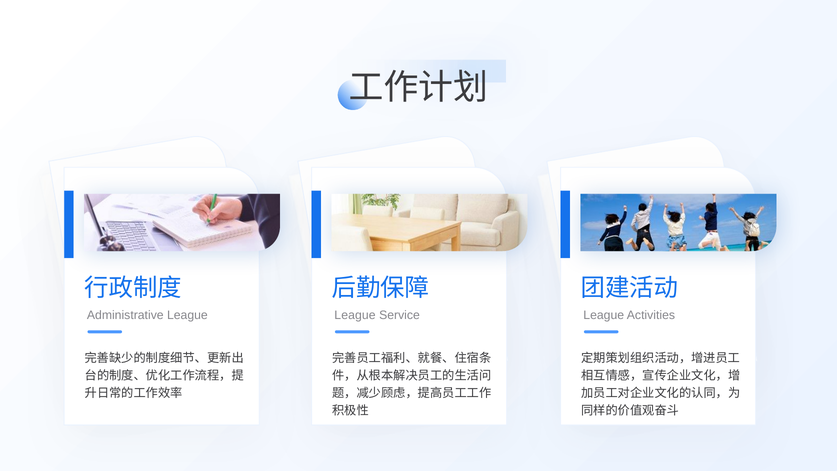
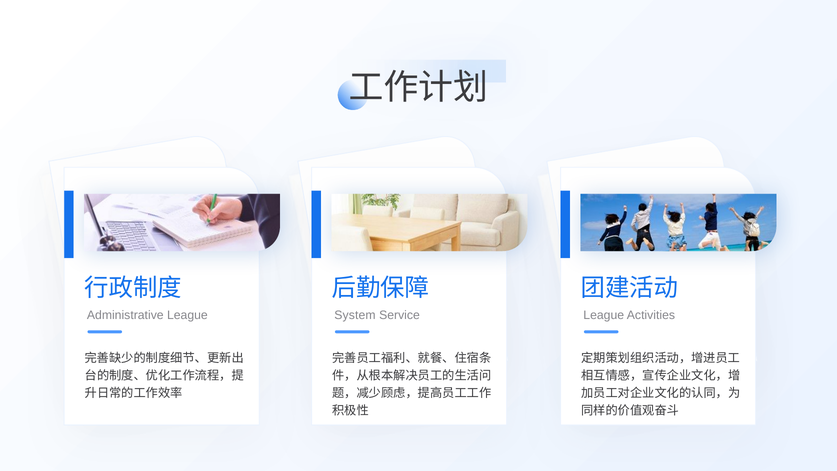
League at (355, 315): League -> System
